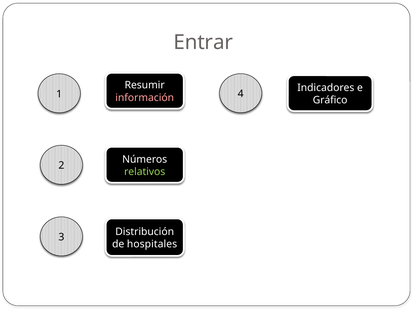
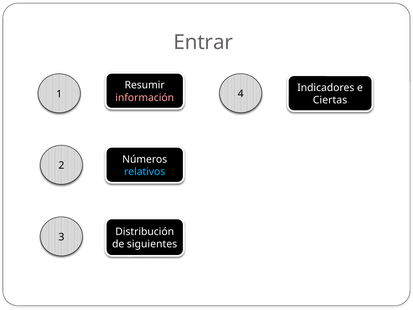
Gráfico: Gráfico -> Ciertas
relativos colour: light green -> light blue
hospitales: hospitales -> siguientes
